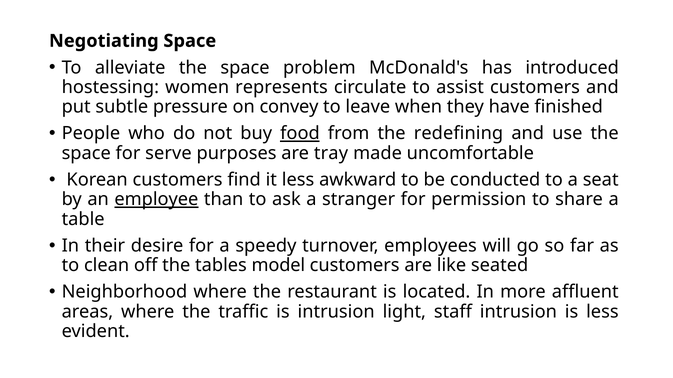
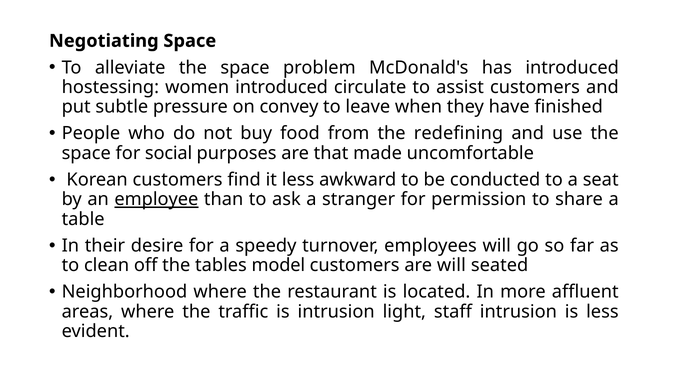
women represents: represents -> introduced
food underline: present -> none
serve: serve -> social
tray: tray -> that
are like: like -> will
